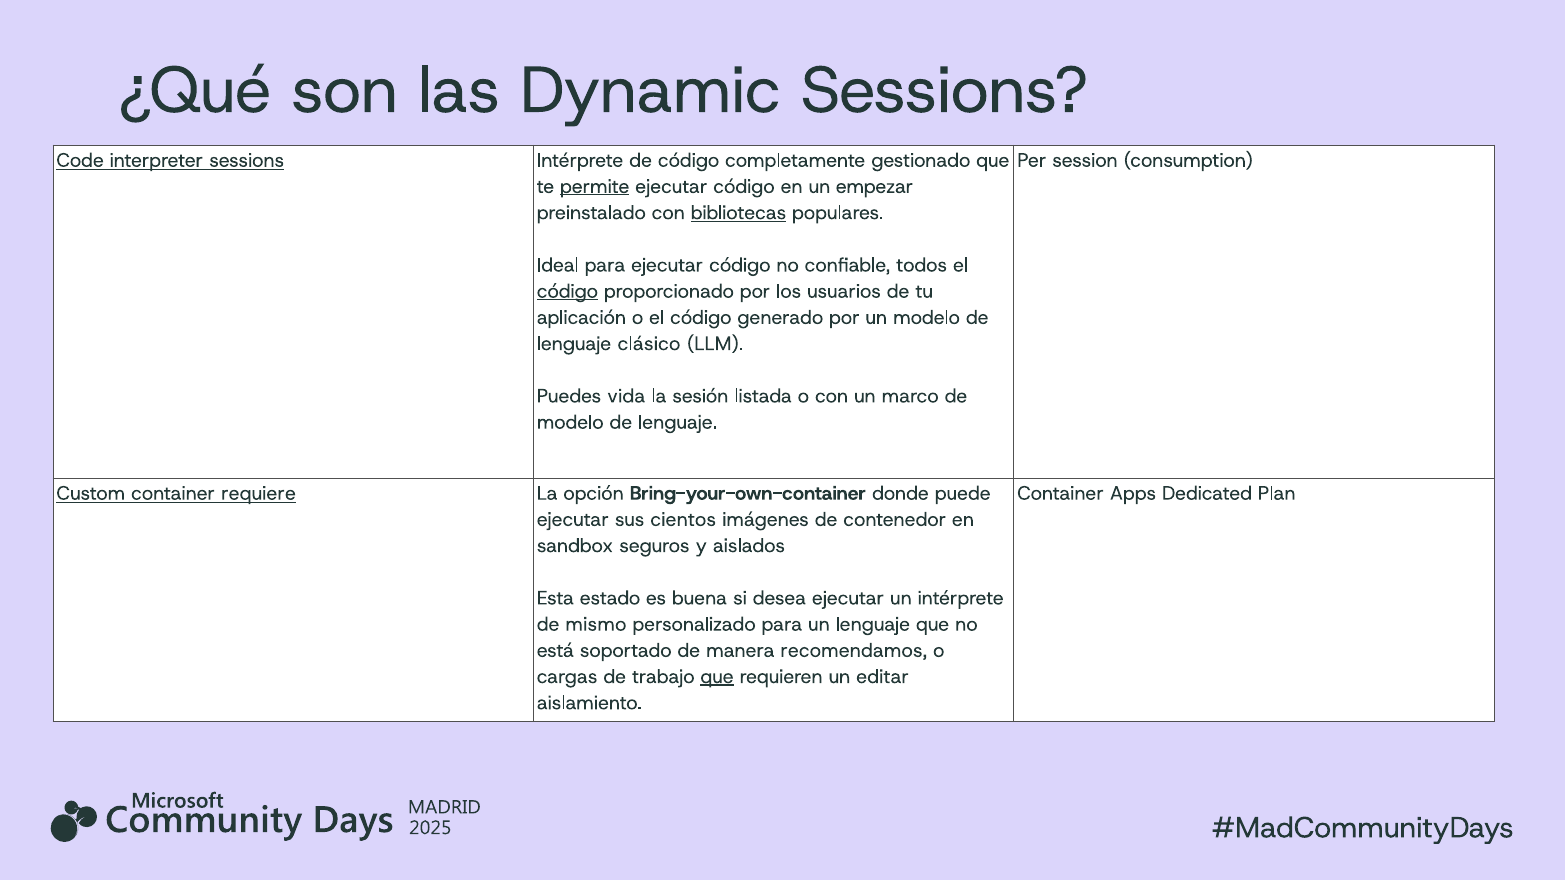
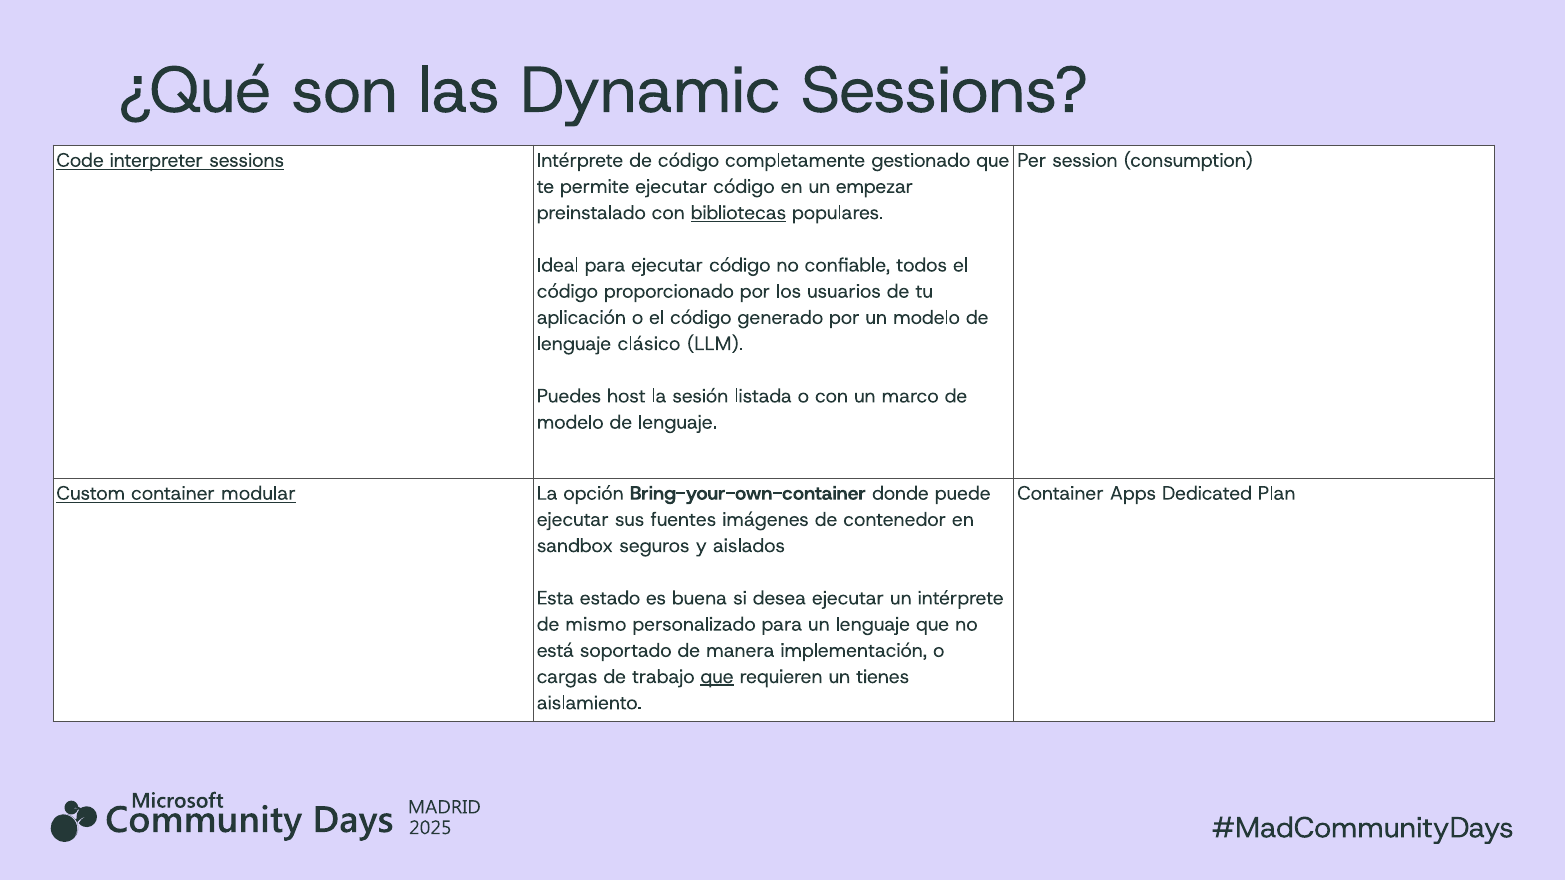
permite underline: present -> none
código at (567, 291) underline: present -> none
vida: vida -> host
requiere: requiere -> modular
cientos: cientos -> fuentes
recomendamos: recomendamos -> implementación
editar: editar -> tienes
